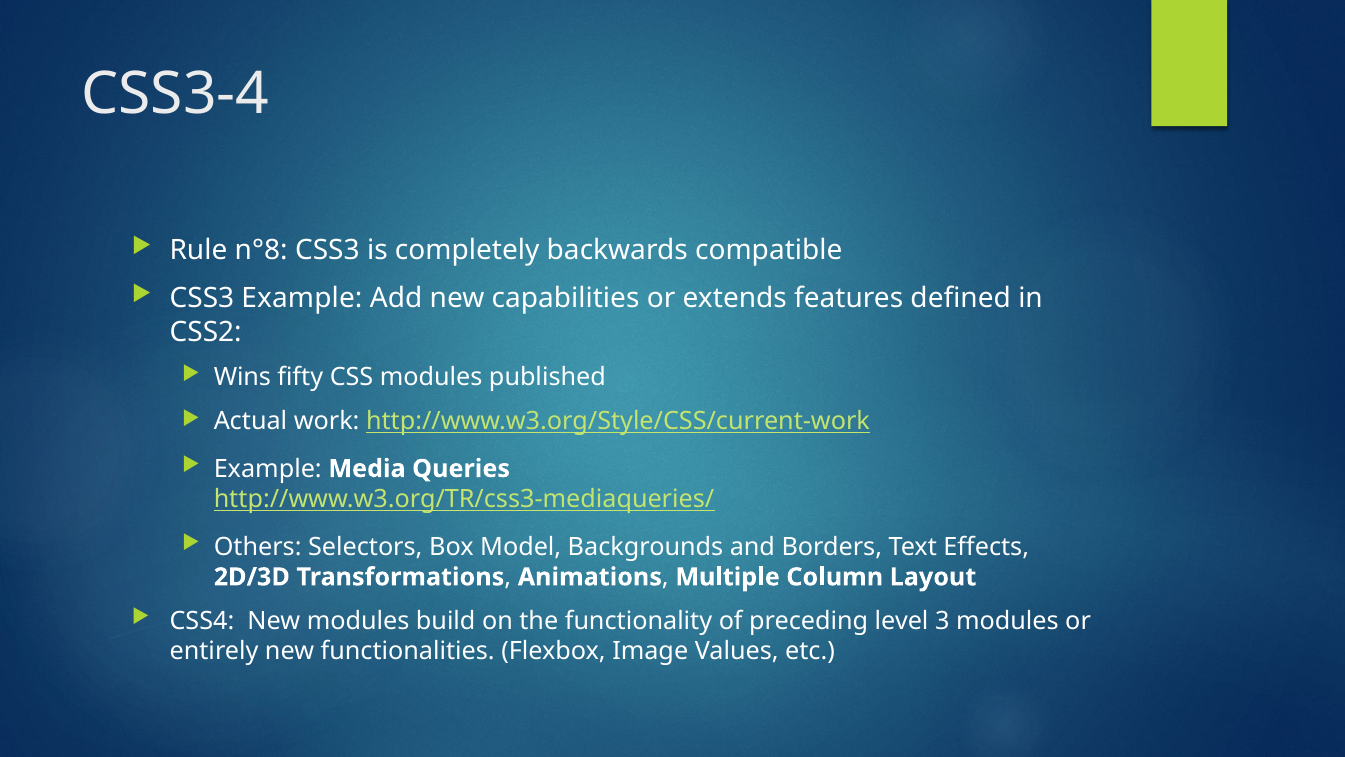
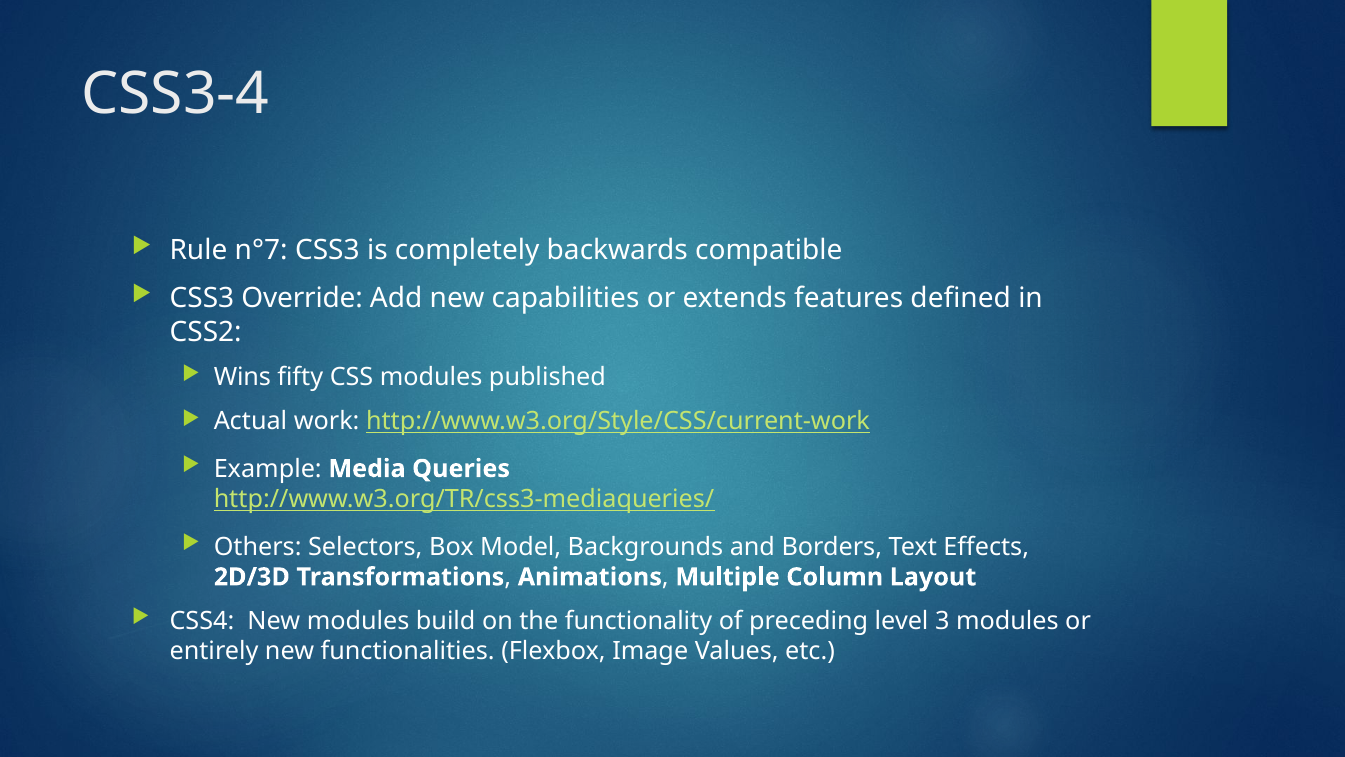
n°8: n°8 -> n°7
CSS3 Example: Example -> Override
